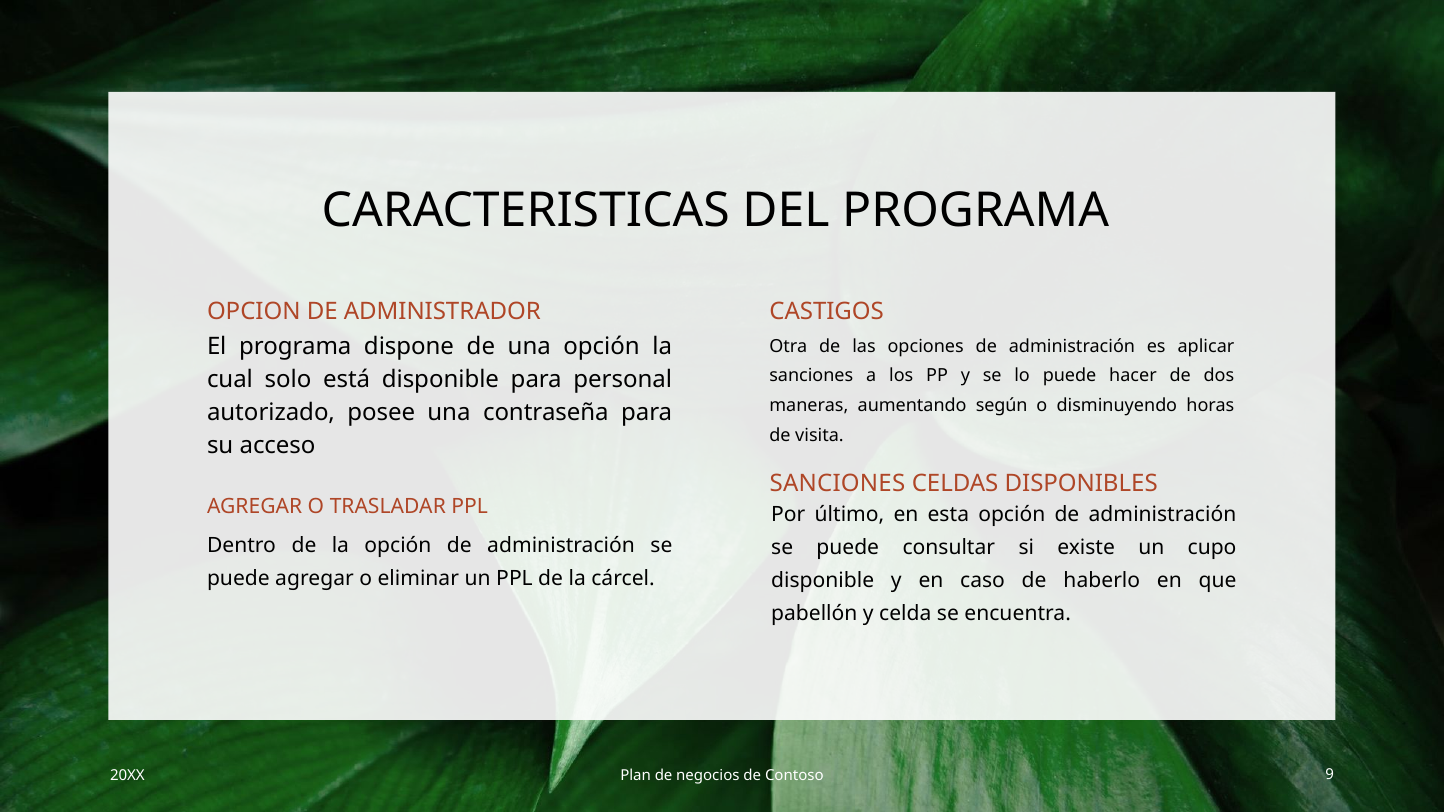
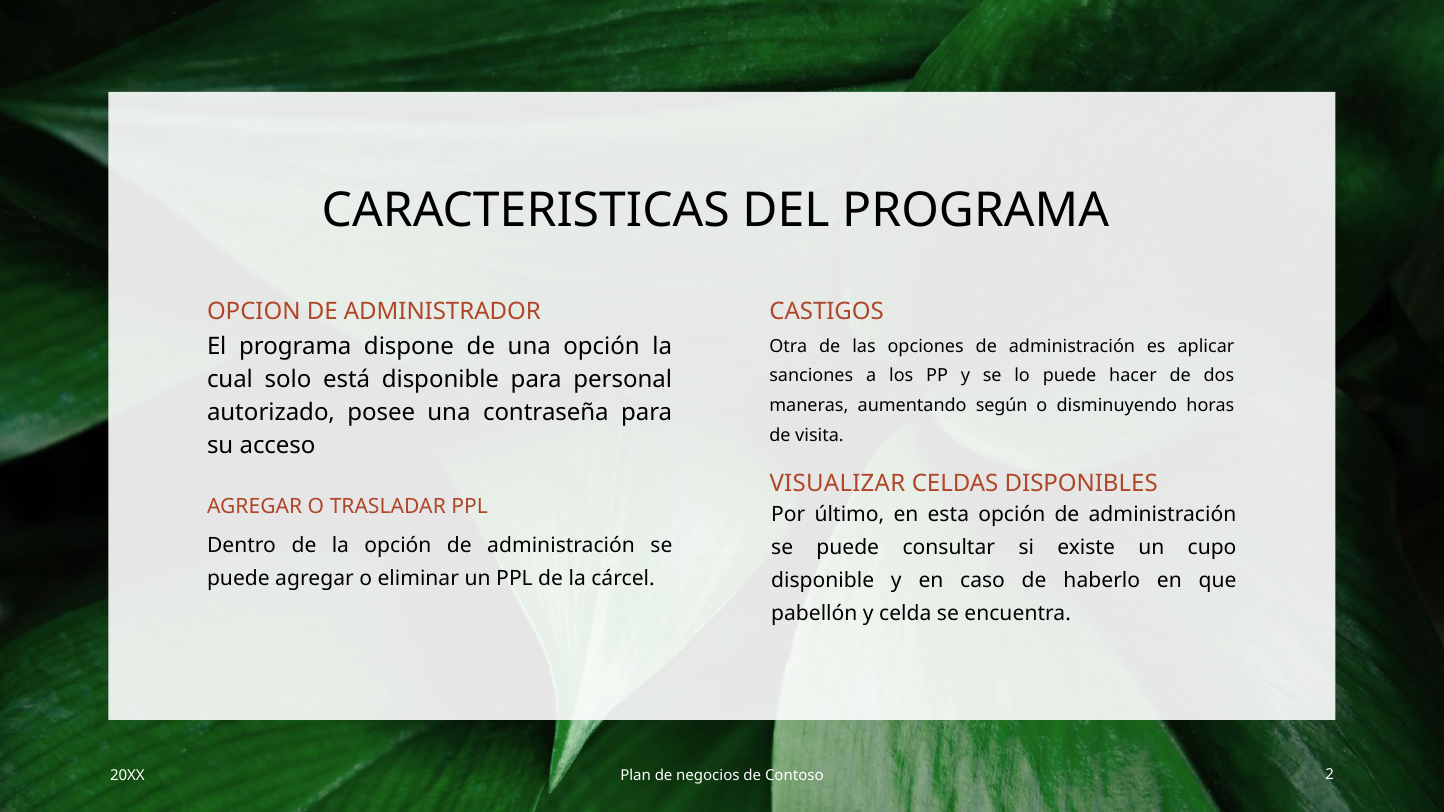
SANCIONES at (837, 484): SANCIONES -> VISUALIZAR
9: 9 -> 2
